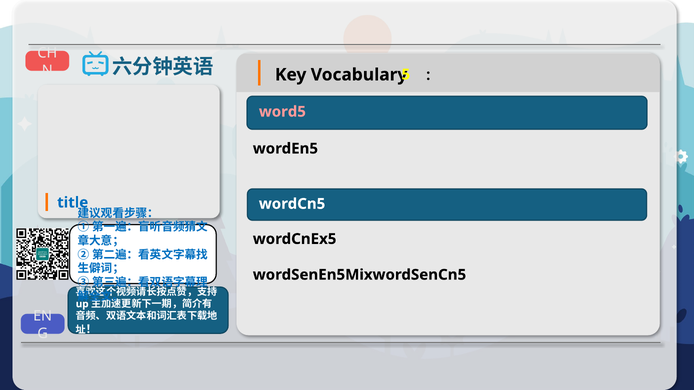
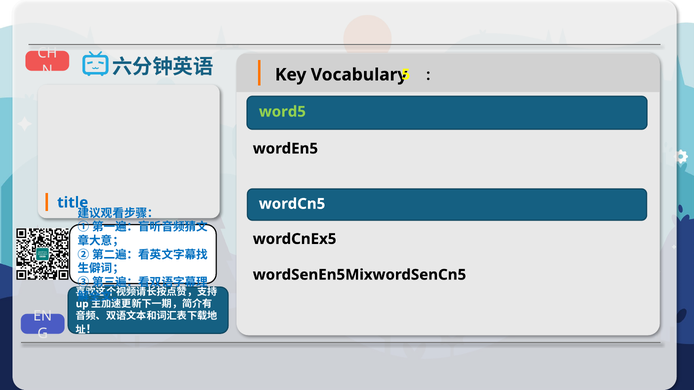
word5 colour: pink -> light green
